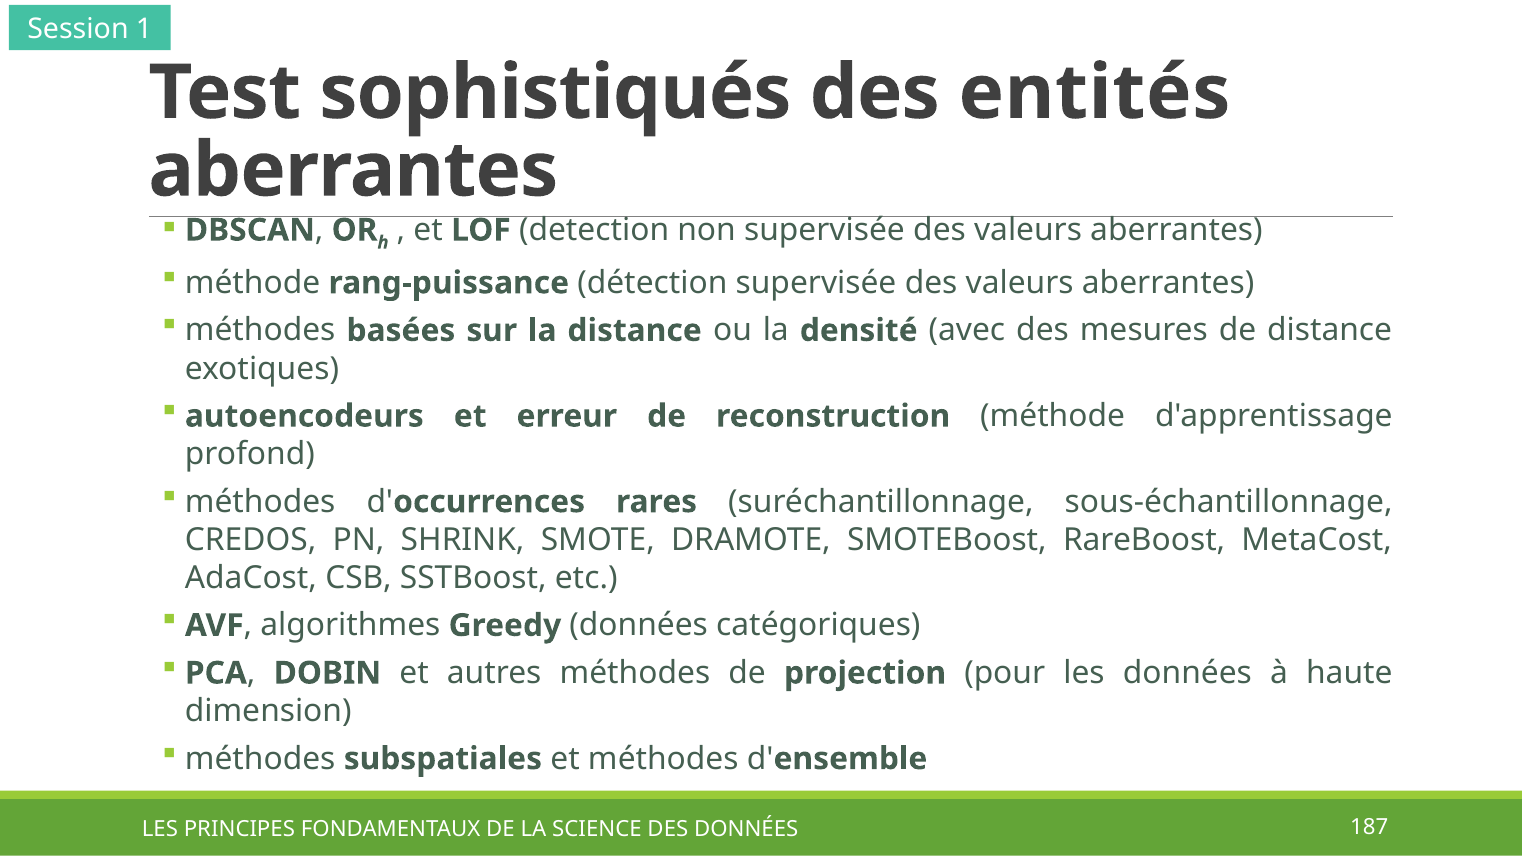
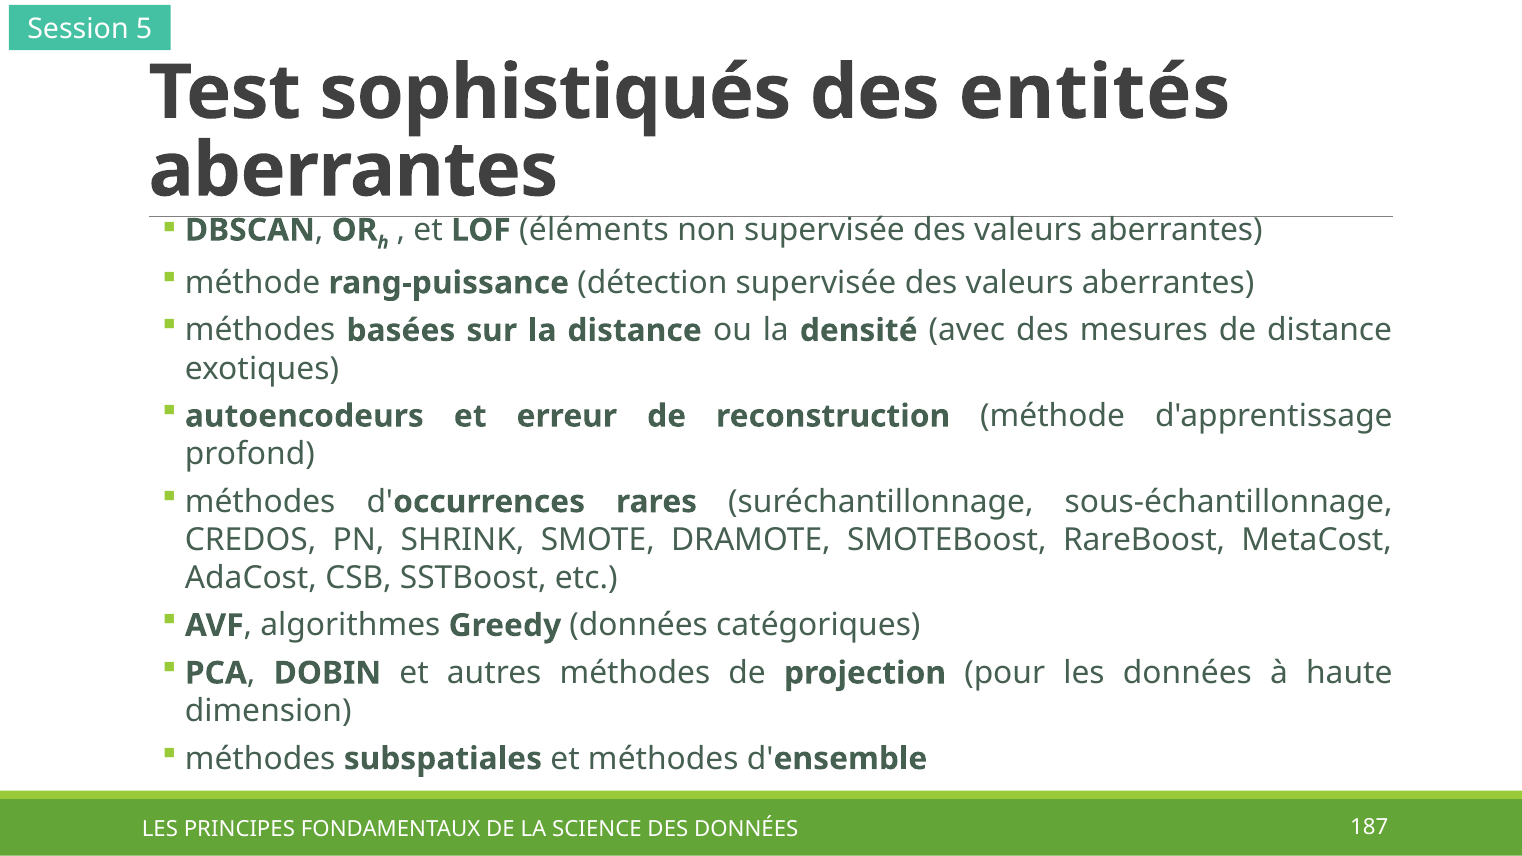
1: 1 -> 5
detection: detection -> éléments
